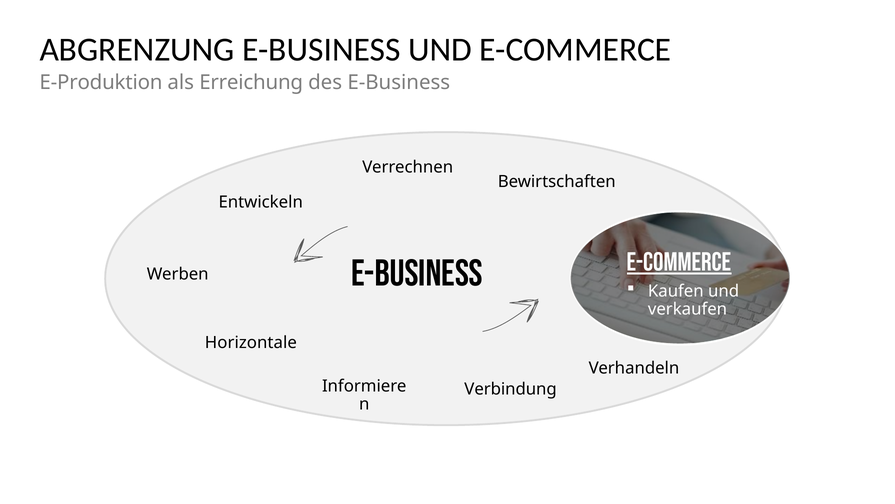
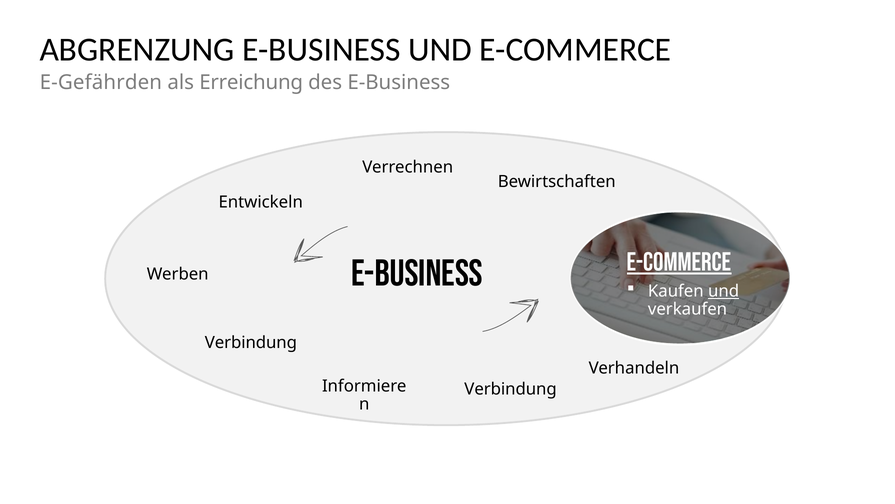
E-Produktion: E-Produktion -> E-Gefährden
und at (724, 291) underline: none -> present
Horizontale at (251, 342): Horizontale -> Verbindung
